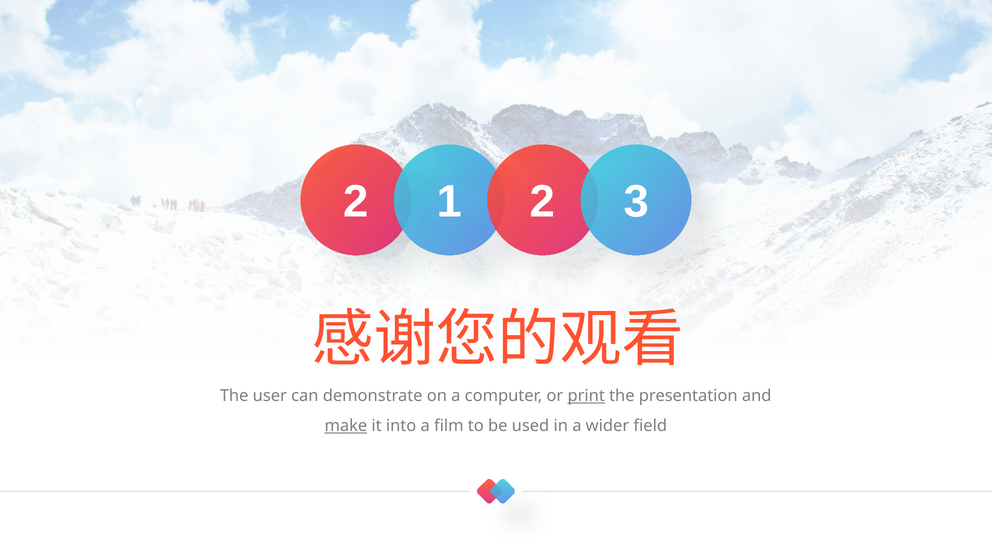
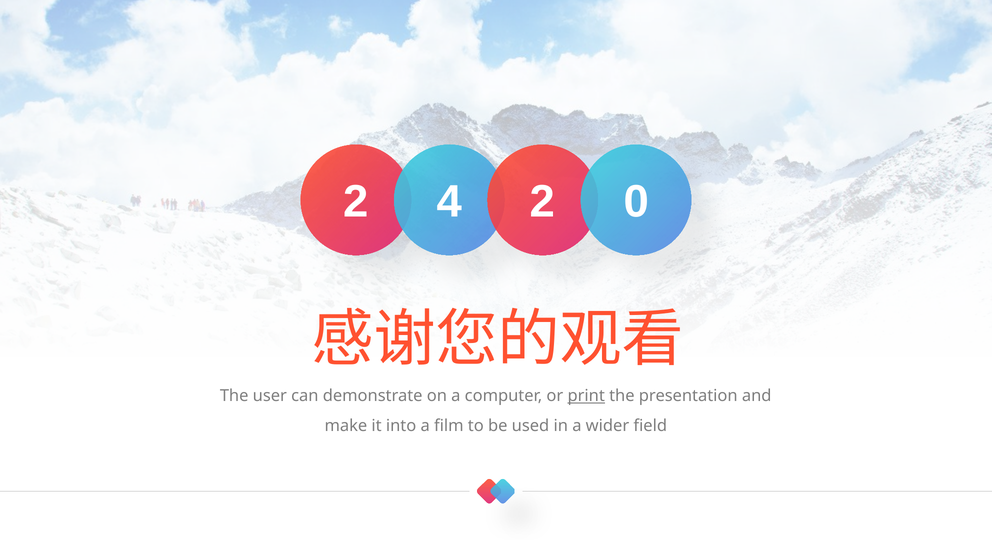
1: 1 -> 4
3: 3 -> 0
make underline: present -> none
